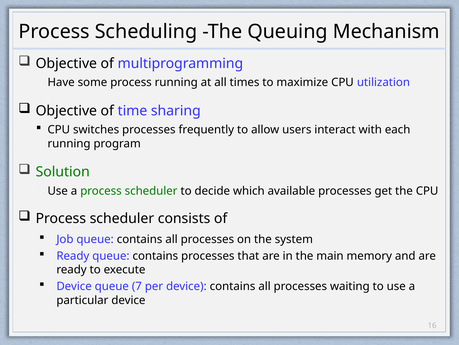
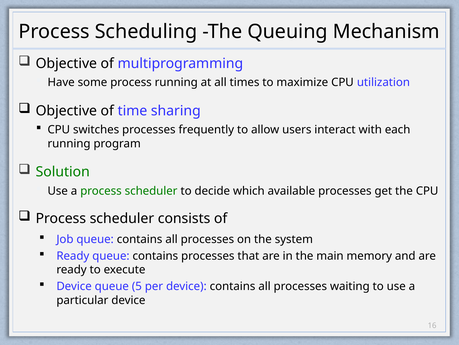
7: 7 -> 5
